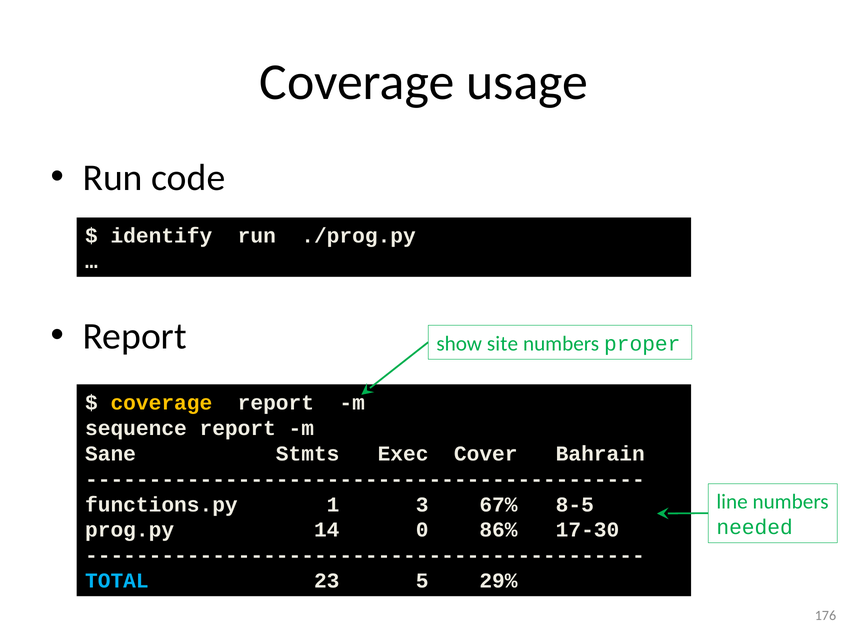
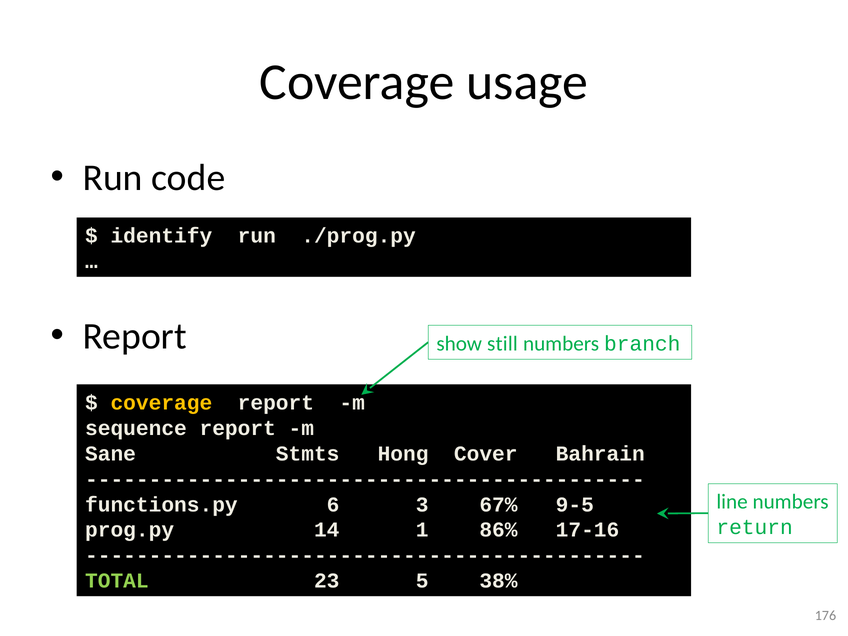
site: site -> still
proper: proper -> branch
Exec: Exec -> Hong
1: 1 -> 6
8-5: 8-5 -> 9-5
needed: needed -> return
0: 0 -> 1
17-30: 17-30 -> 17-16
TOTAL colour: light blue -> light green
29%: 29% -> 38%
